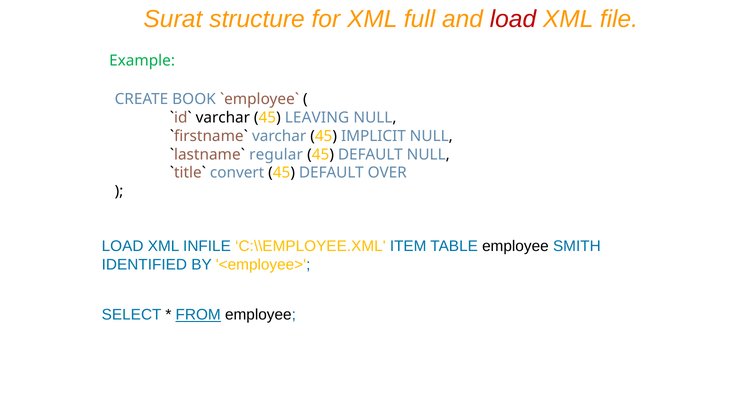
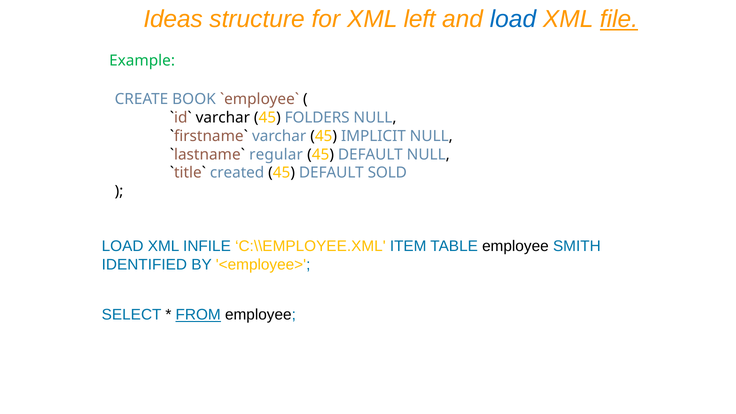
Surat: Surat -> Ideas
full: full -> left
load at (513, 19) colour: red -> blue
file underline: none -> present
LEAVING: LEAVING -> FOLDERS
convert: convert -> created
OVER: OVER -> SOLD
